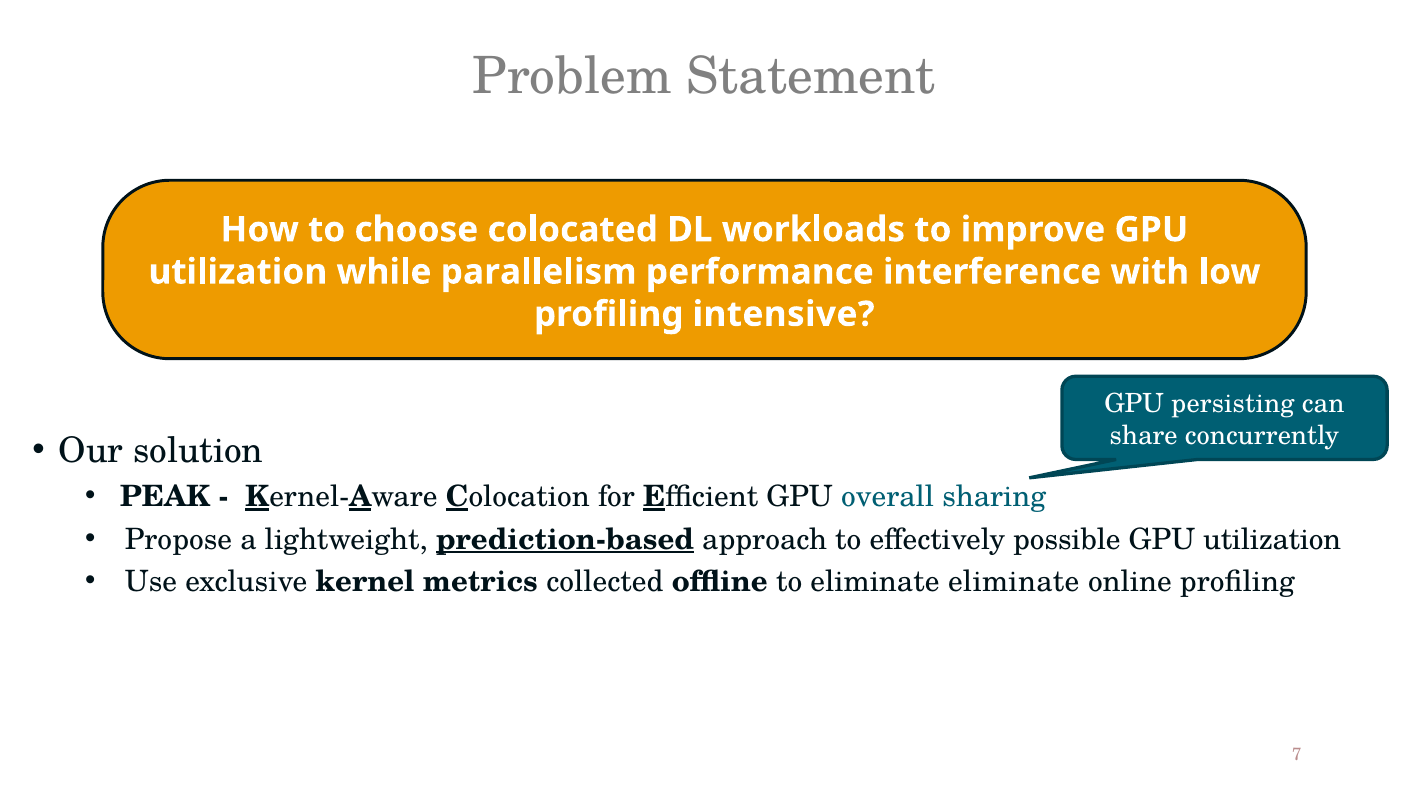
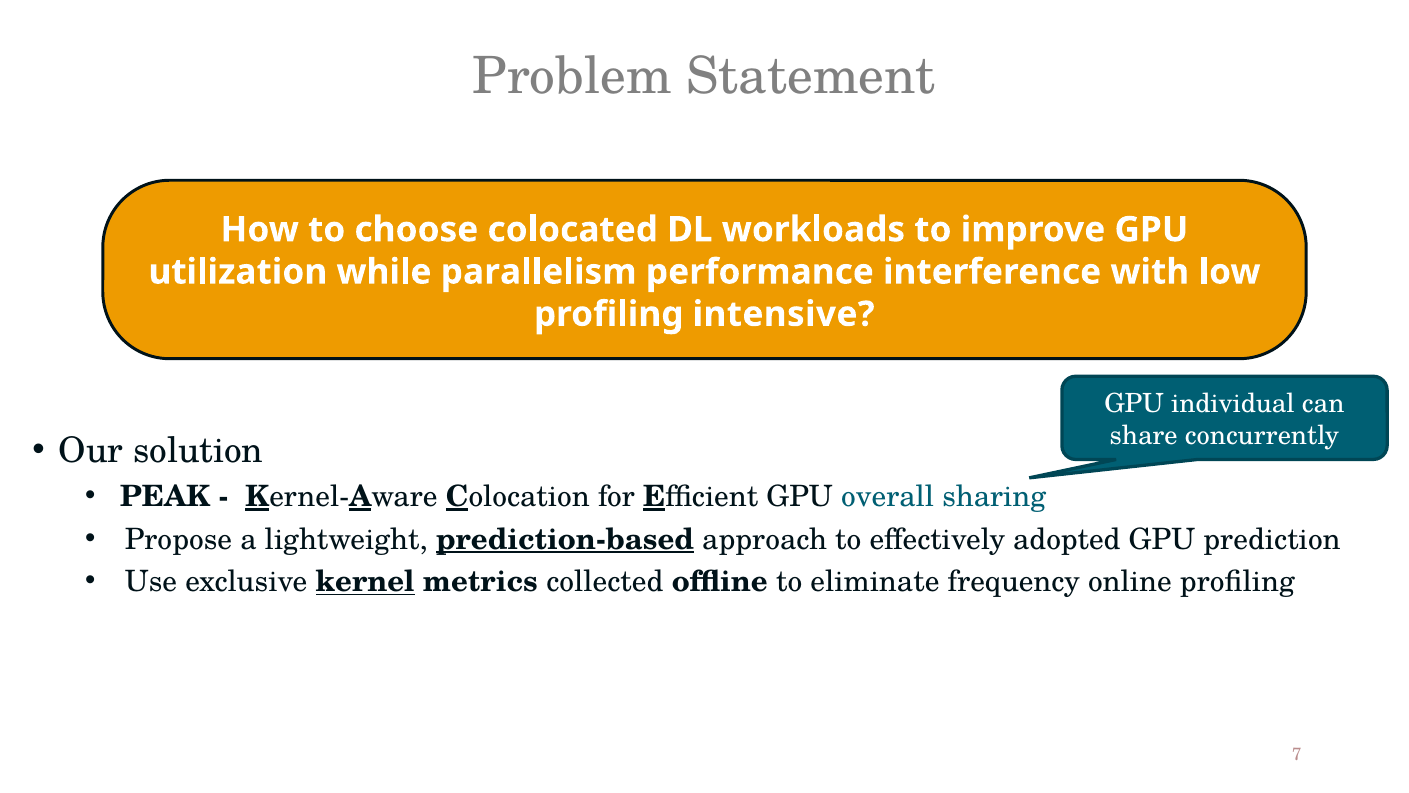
persisting: persisting -> individual
possible: possible -> adopted
utilization at (1272, 539): utilization -> prediction
kernel underline: none -> present
eliminate eliminate: eliminate -> frequency
